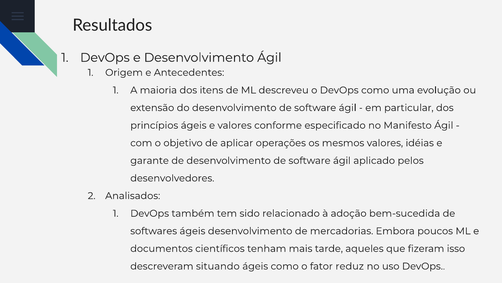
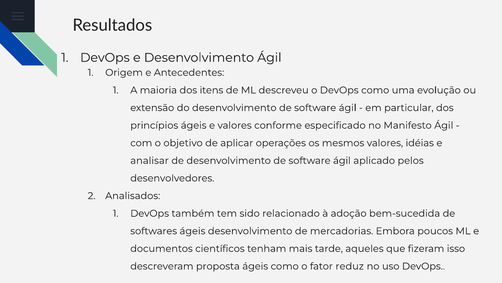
garante: garante -> analisar
situando: situando -> proposta
